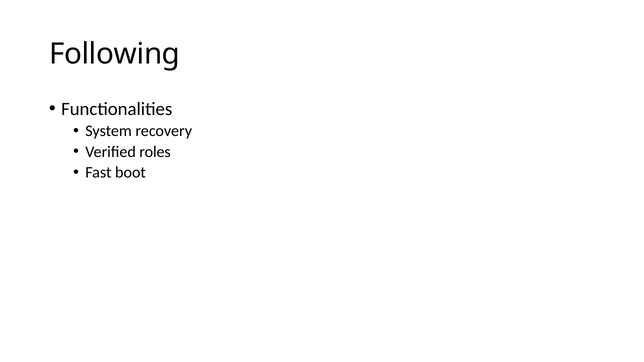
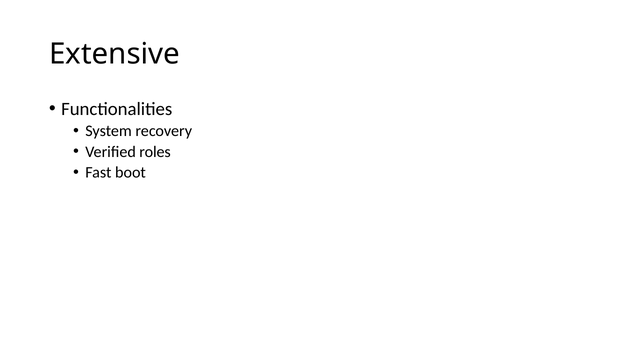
Following: Following -> Extensive
